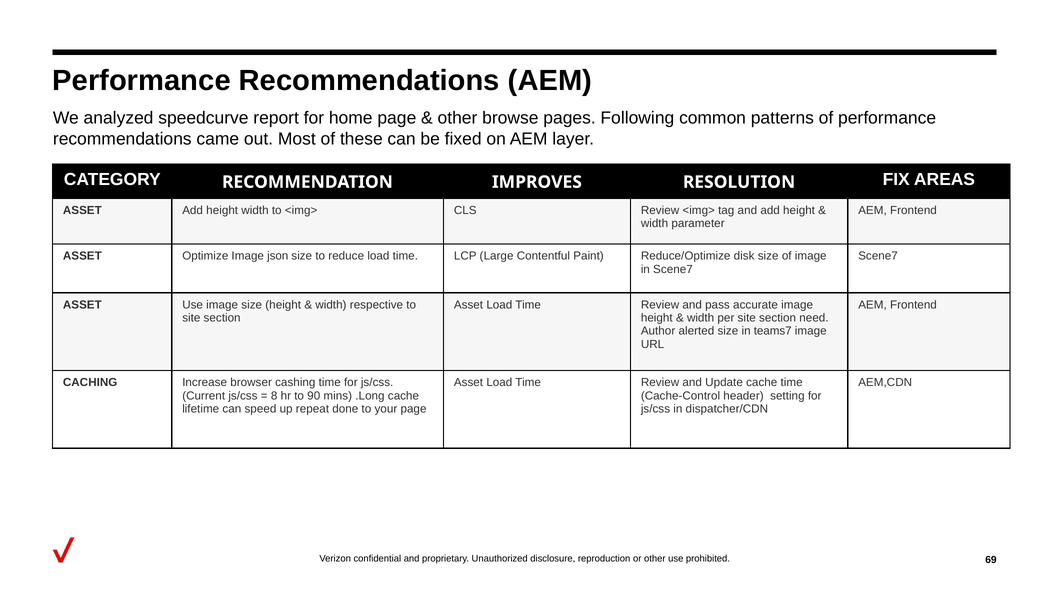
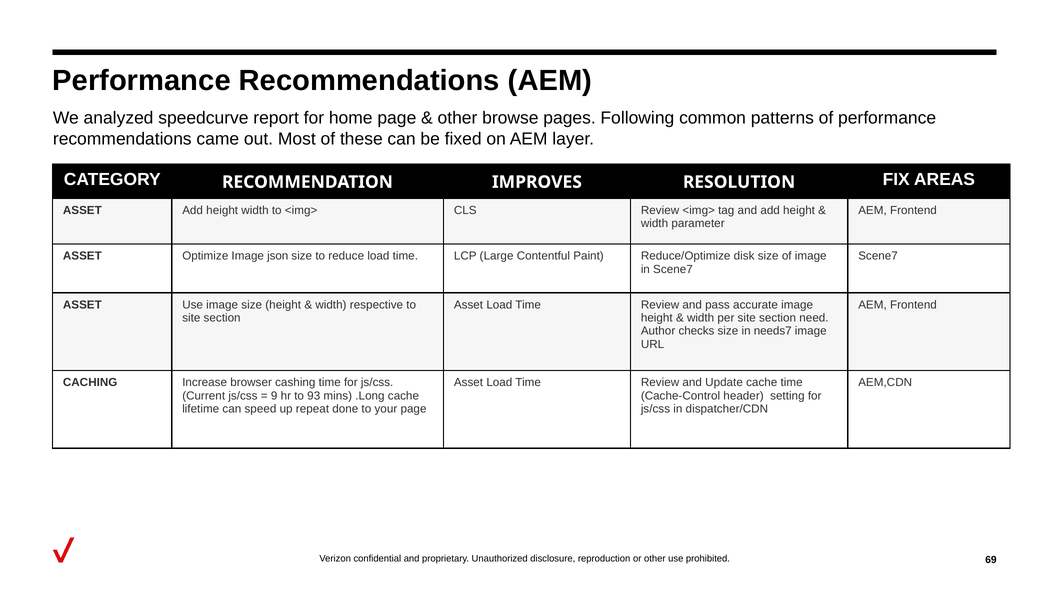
alerted: alerted -> checks
teams7: teams7 -> needs7
8: 8 -> 9
90: 90 -> 93
